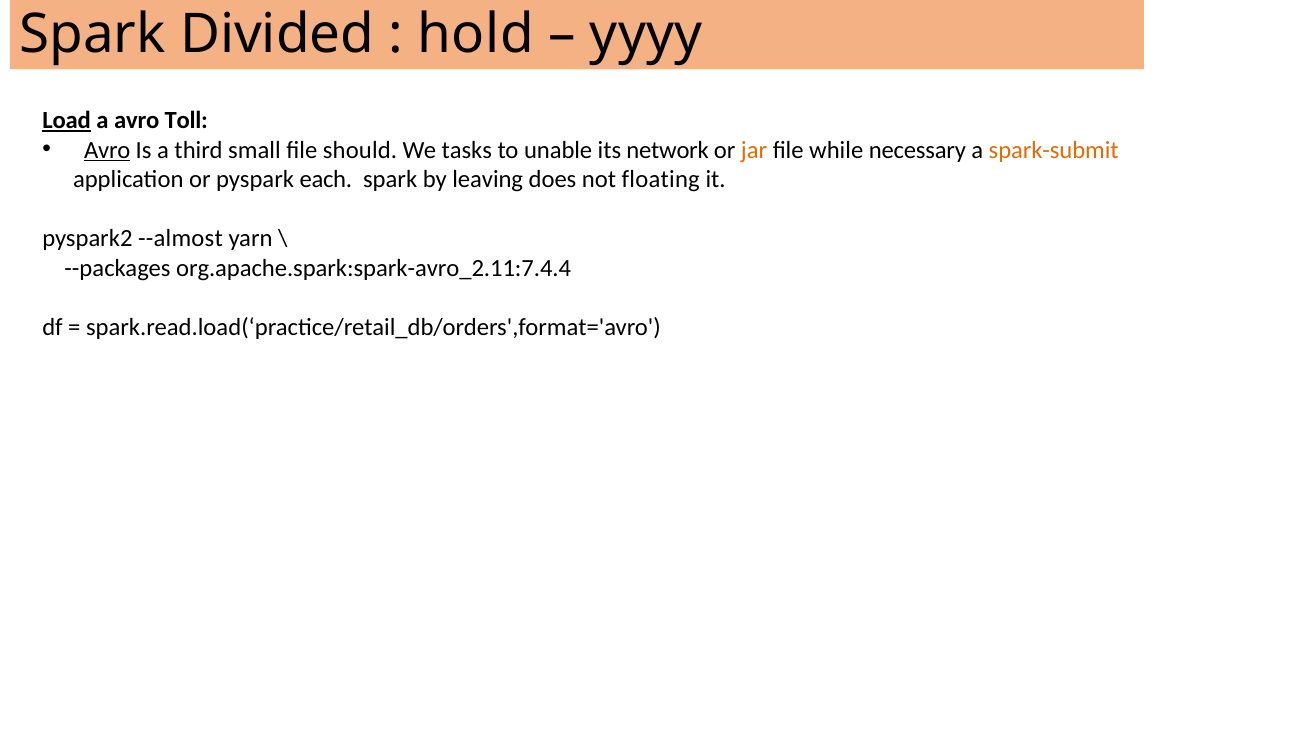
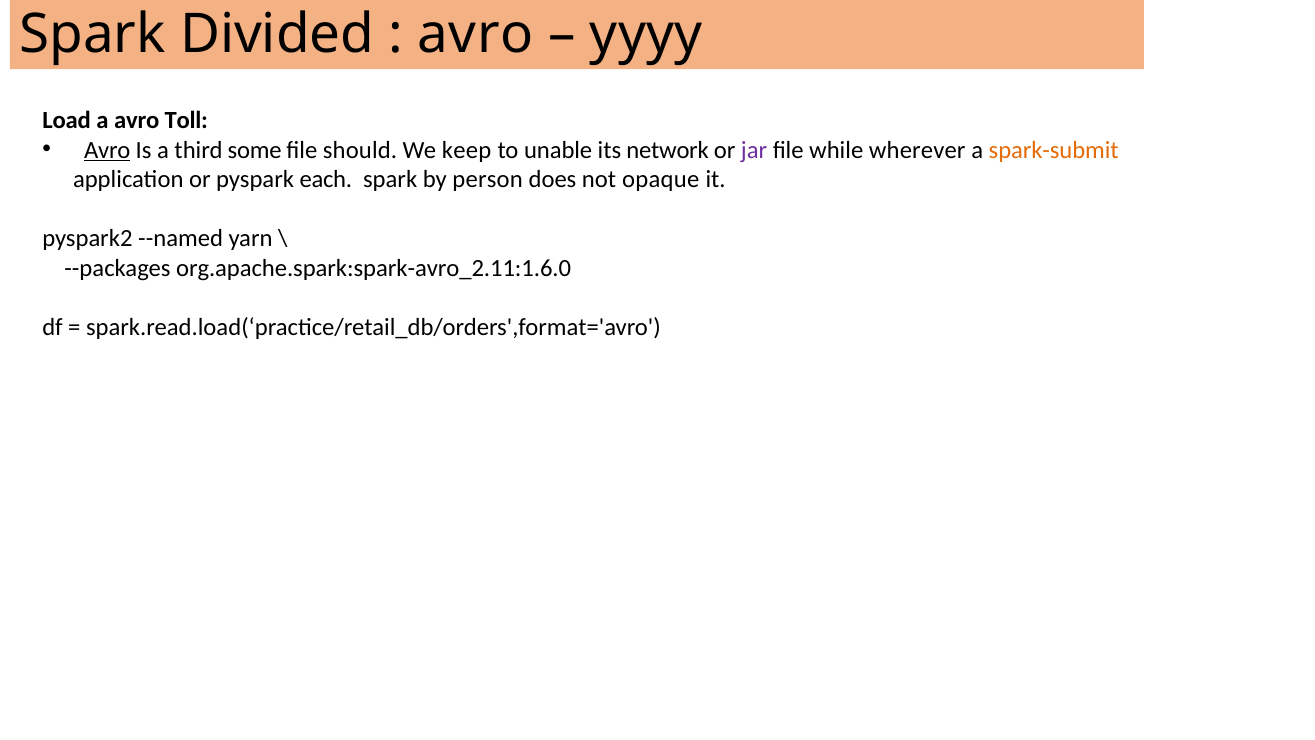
hold at (476, 34): hold -> avro
Load underline: present -> none
small: small -> some
tasks: tasks -> keep
jar colour: orange -> purple
necessary: necessary -> wherever
leaving: leaving -> person
floating: floating -> opaque
--almost: --almost -> --named
org.apache.spark:spark-avro_2.11:7.4.4: org.apache.spark:spark-avro_2.11:7.4.4 -> org.apache.spark:spark-avro_2.11:1.6.0
